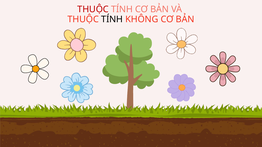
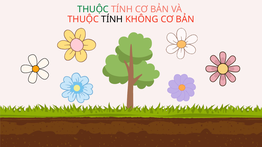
THUỘC at (93, 9) colour: red -> green
